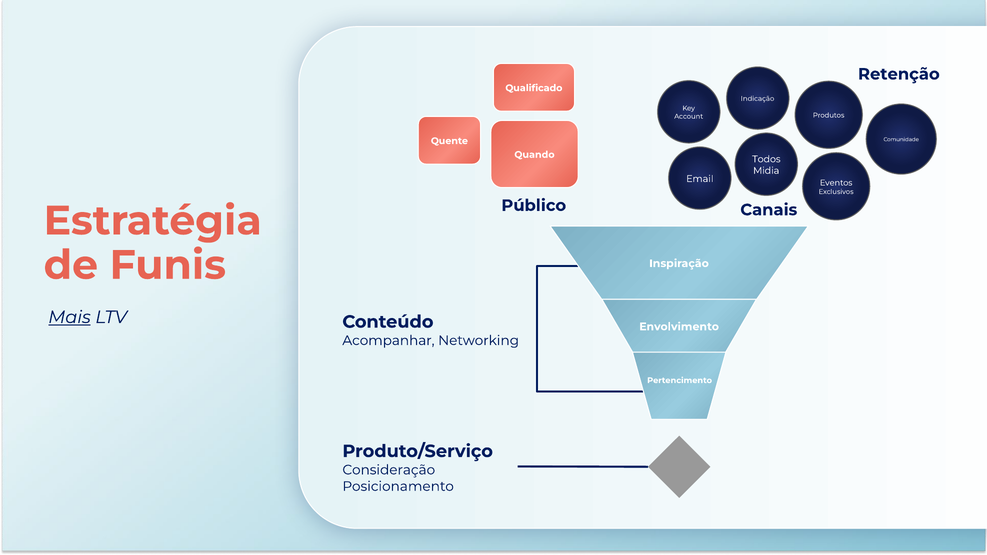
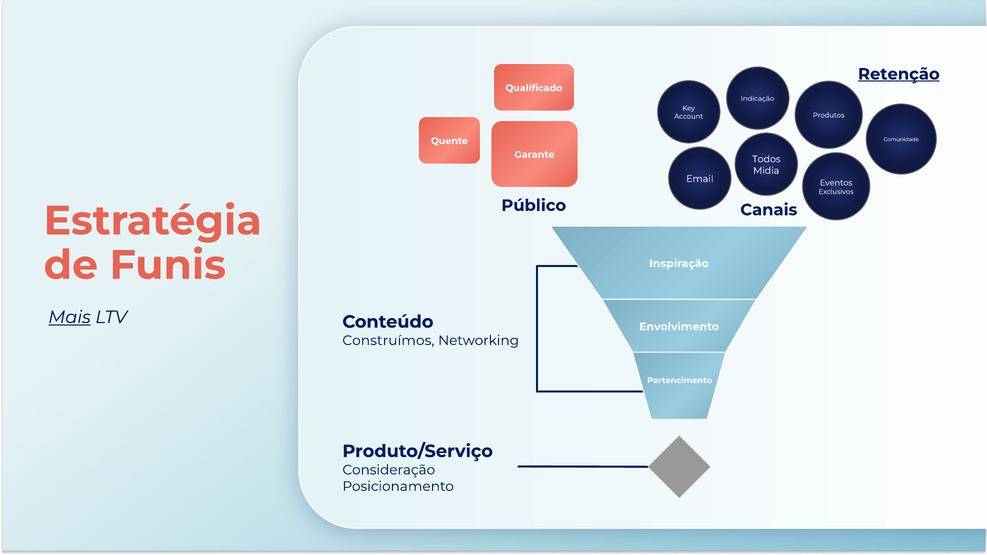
Retenção underline: none -> present
Quando: Quando -> Garante
Acompanhar: Acompanhar -> Construímos
